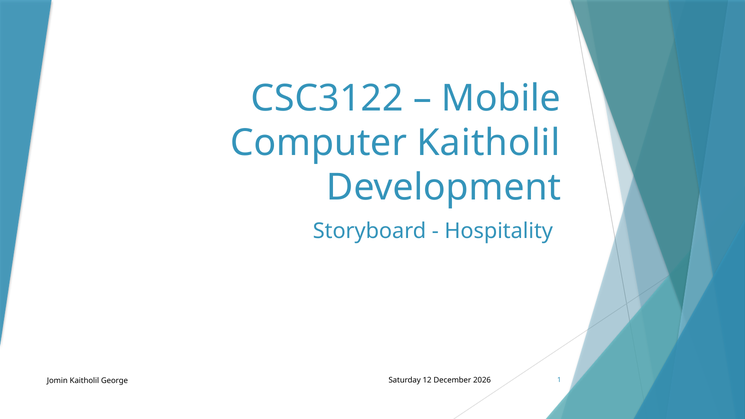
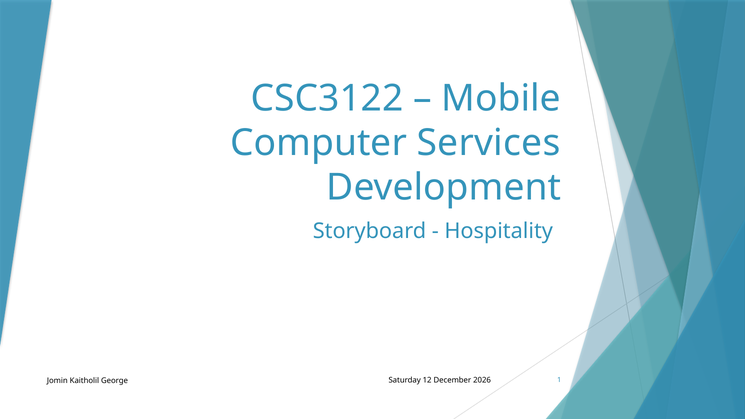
Computer Kaitholil: Kaitholil -> Services
